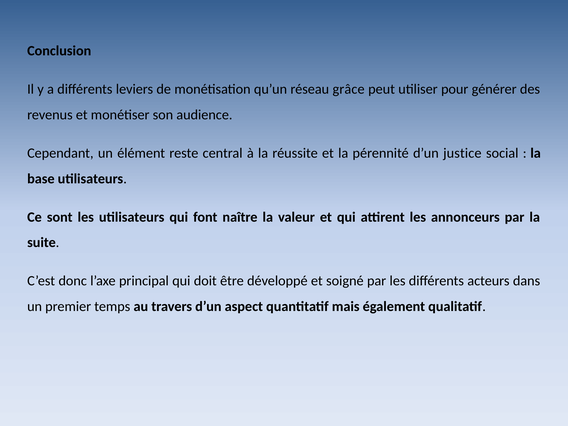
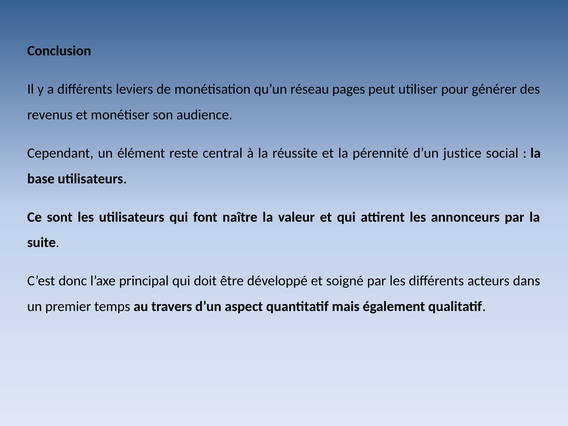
grâce: grâce -> pages
